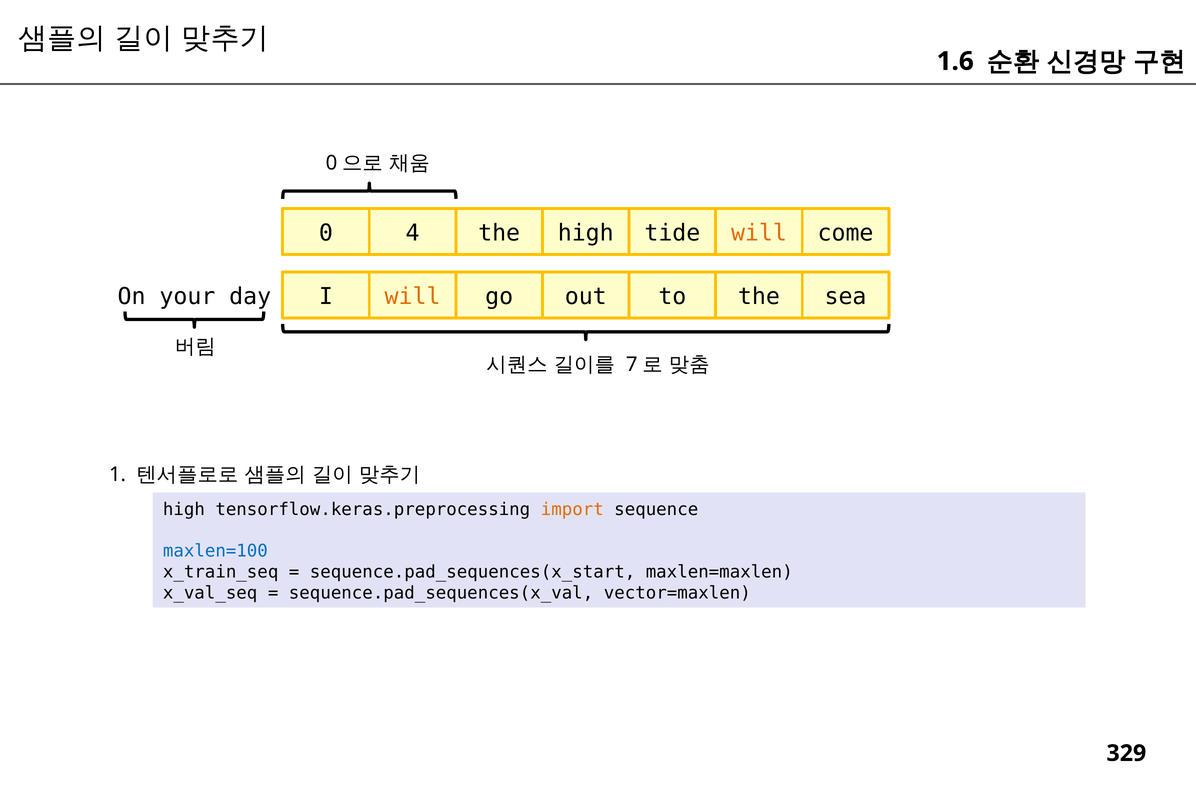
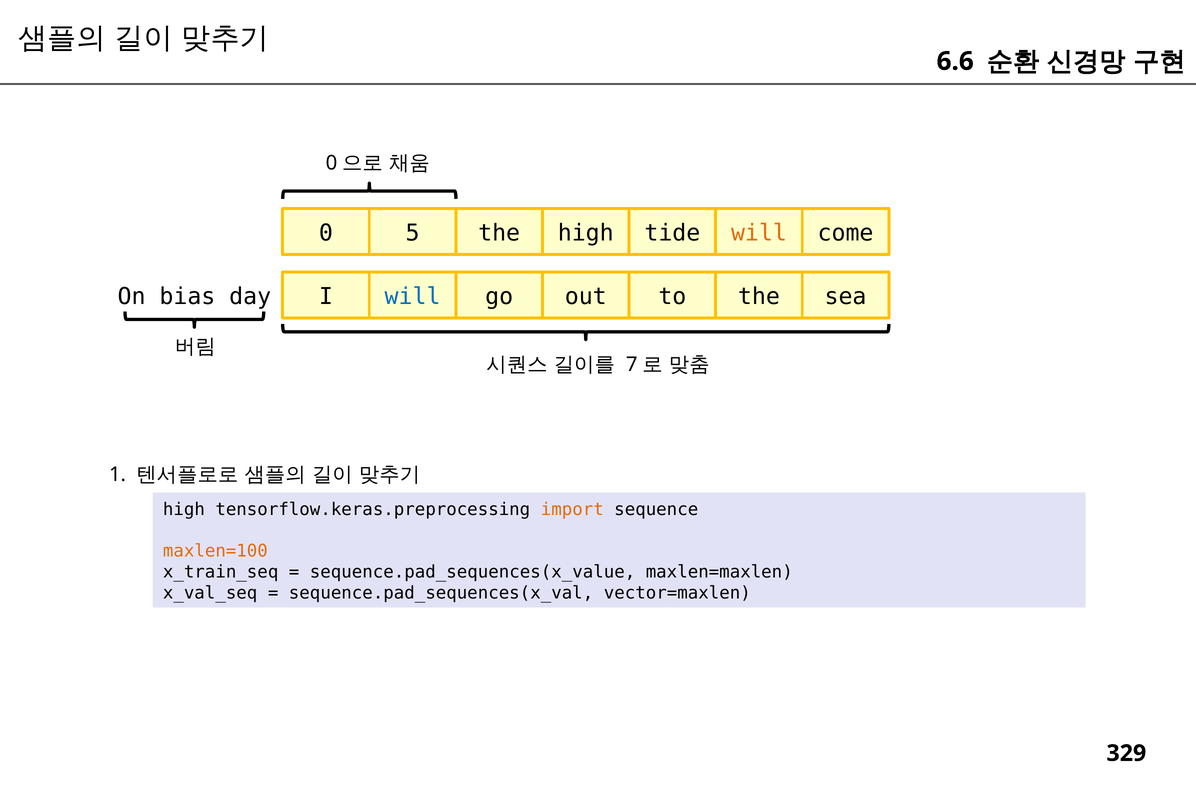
1.6: 1.6 -> 6.6
4: 4 -> 5
your: your -> bias
will at (413, 297) colour: orange -> blue
maxlen=100 colour: blue -> orange
sequence.pad_sequences(x_start: sequence.pad_sequences(x_start -> sequence.pad_sequences(x_value
